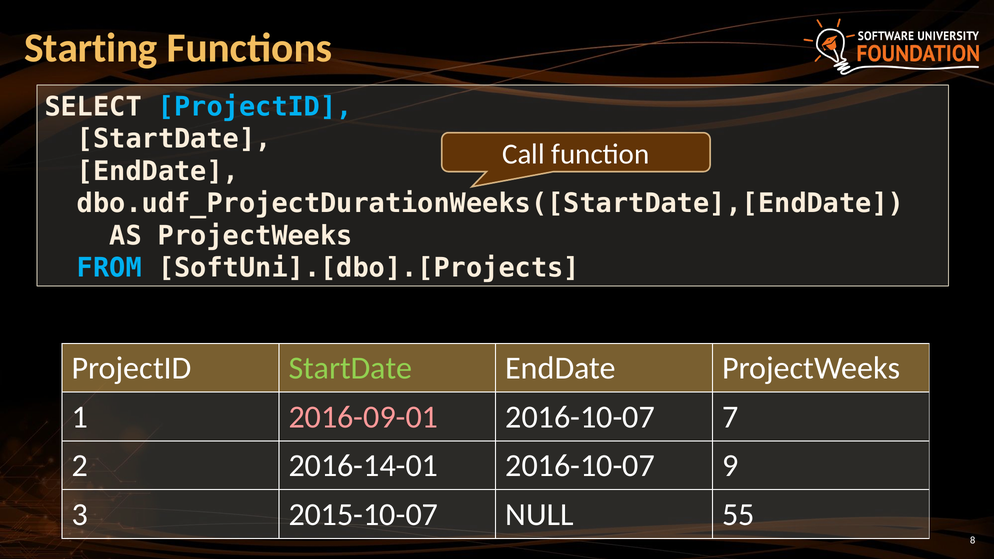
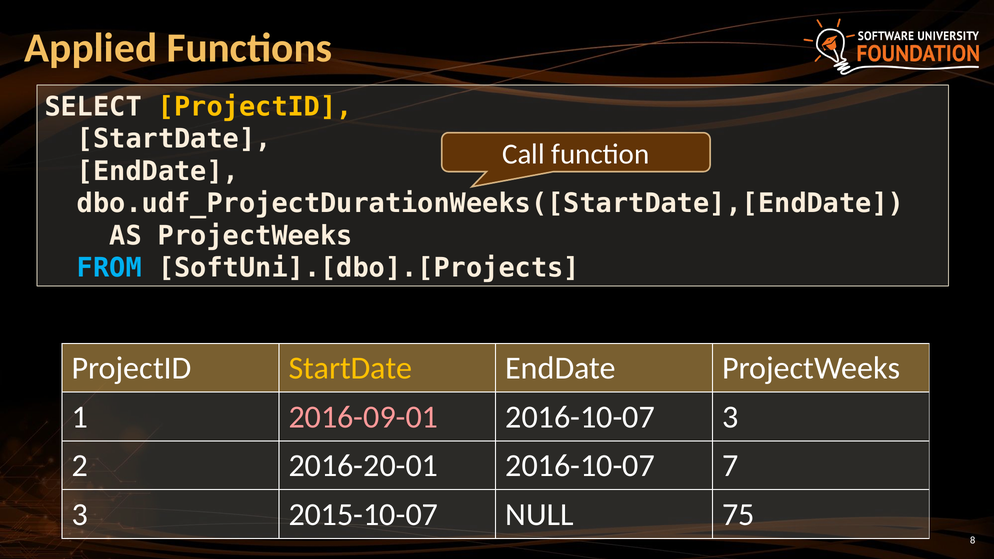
Starting: Starting -> Applied
ProjectID at (255, 107) colour: light blue -> yellow
StartDate at (350, 368) colour: light green -> yellow
2016-10-07 7: 7 -> 3
2016-14-01: 2016-14-01 -> 2016-20-01
9: 9 -> 7
55: 55 -> 75
